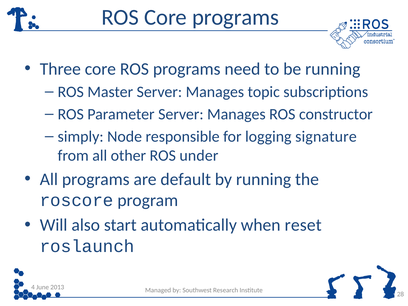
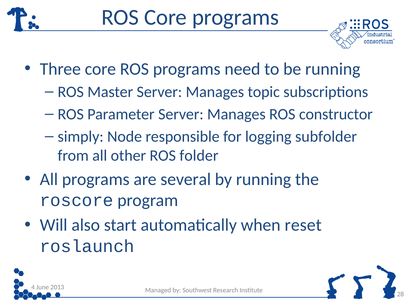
signature: signature -> subfolder
under: under -> folder
default: default -> several
